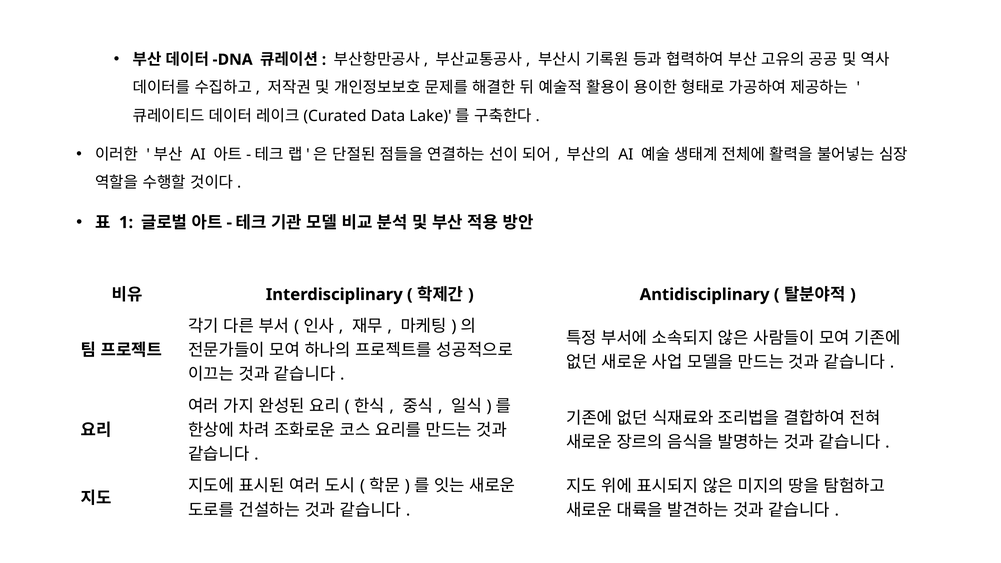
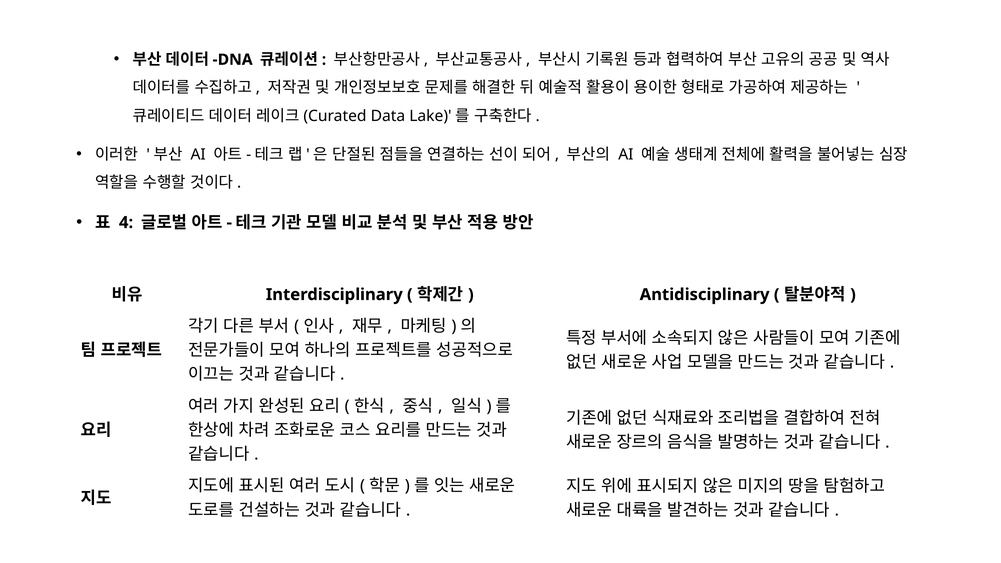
1: 1 -> 4
